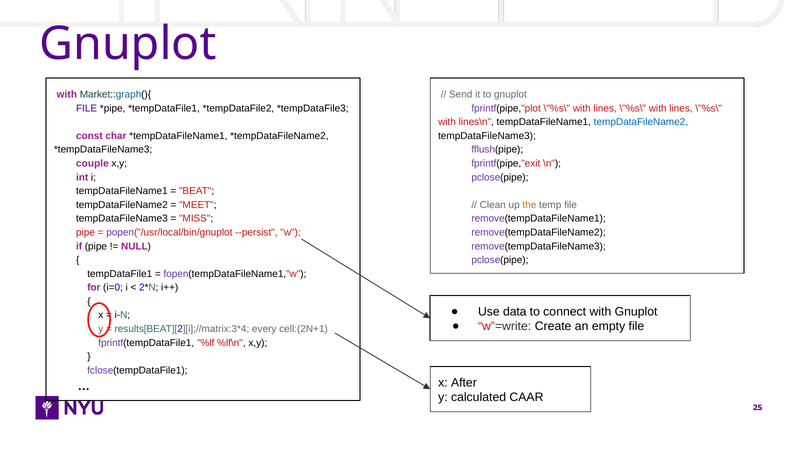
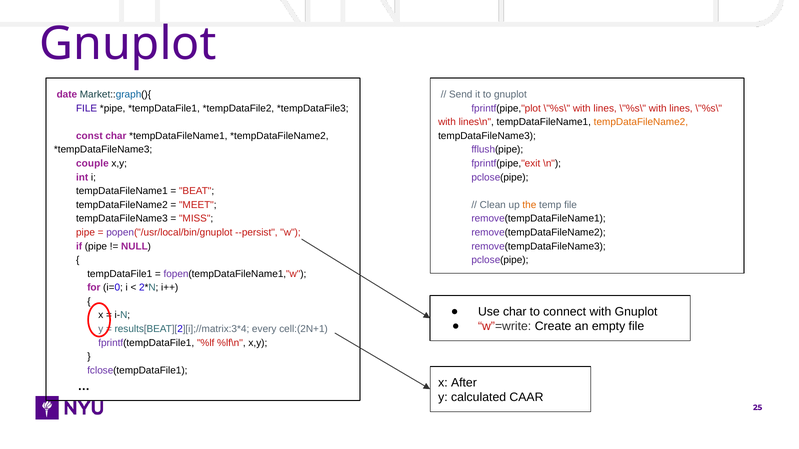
with at (67, 95): with -> date
tempDataFileName2 at (641, 122) colour: blue -> orange
Use data: data -> char
